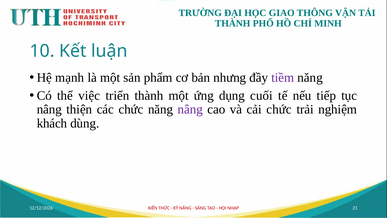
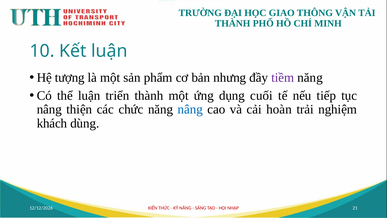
mạnh: mạnh -> tượng
thể việc: việc -> luận
nâng at (190, 109) colour: purple -> blue
cải chức: chức -> hoàn
